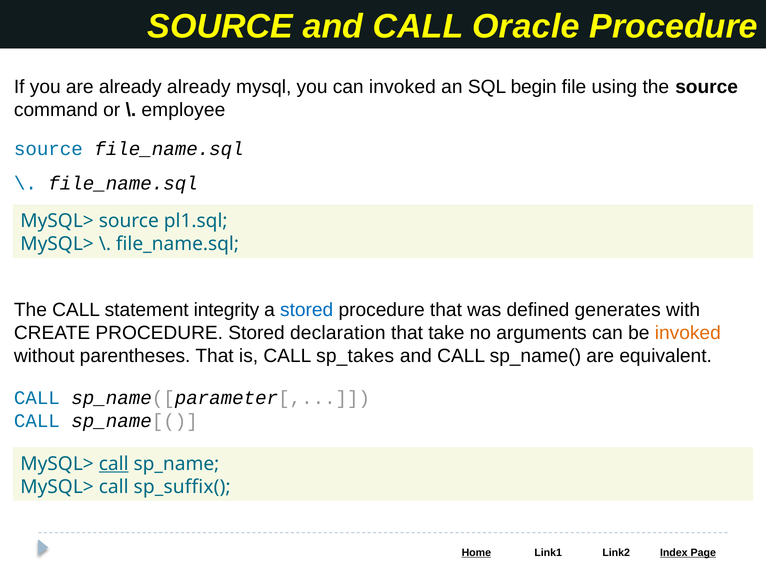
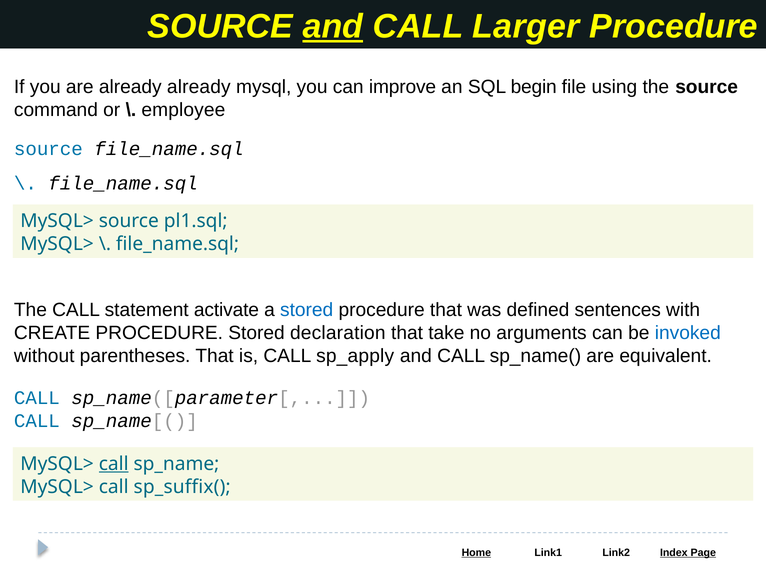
and at (333, 27) underline: none -> present
Oracle: Oracle -> Larger
can invoked: invoked -> improve
integrity: integrity -> activate
generates: generates -> sentences
invoked at (688, 332) colour: orange -> blue
sp_takes: sp_takes -> sp_apply
